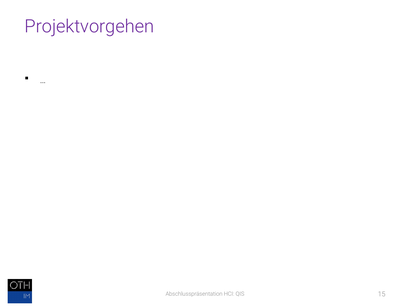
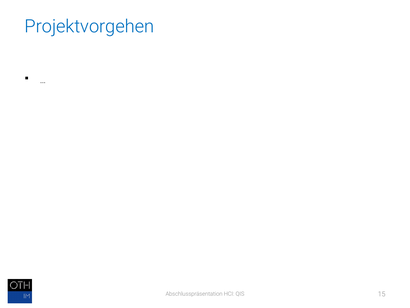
Projektvorgehen colour: purple -> blue
